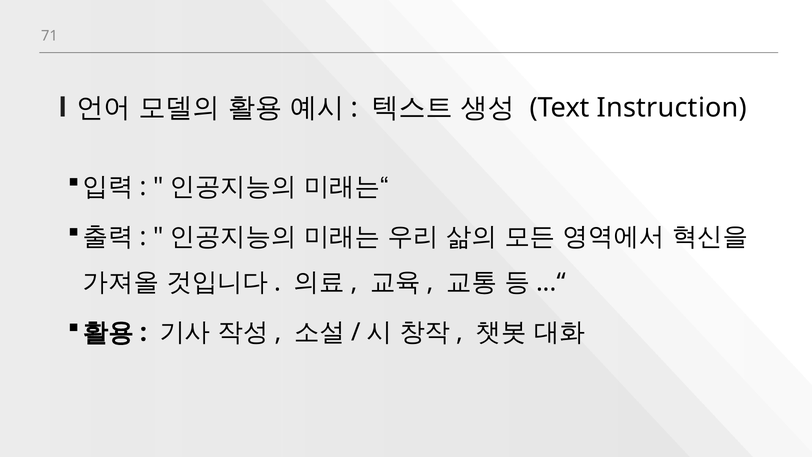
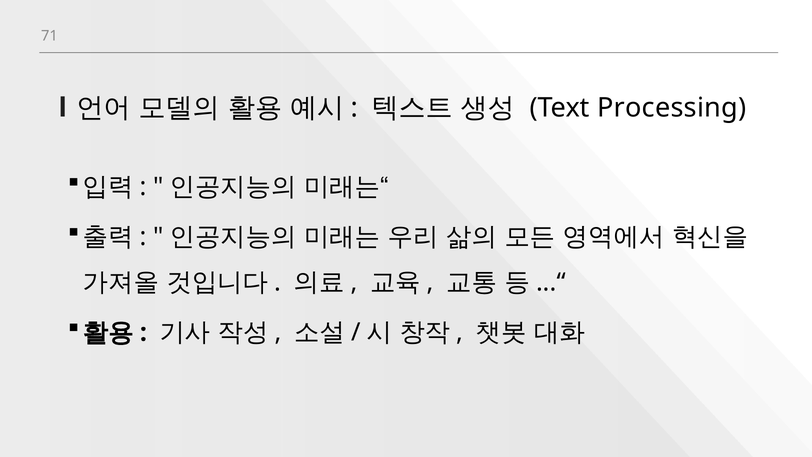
Instruction: Instruction -> Processing
